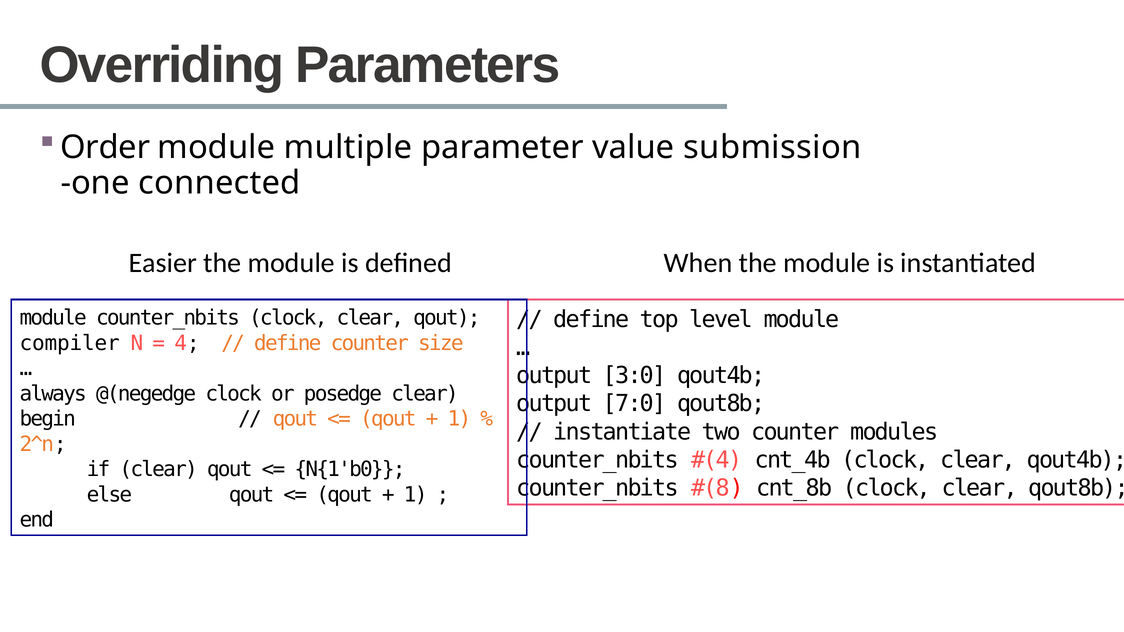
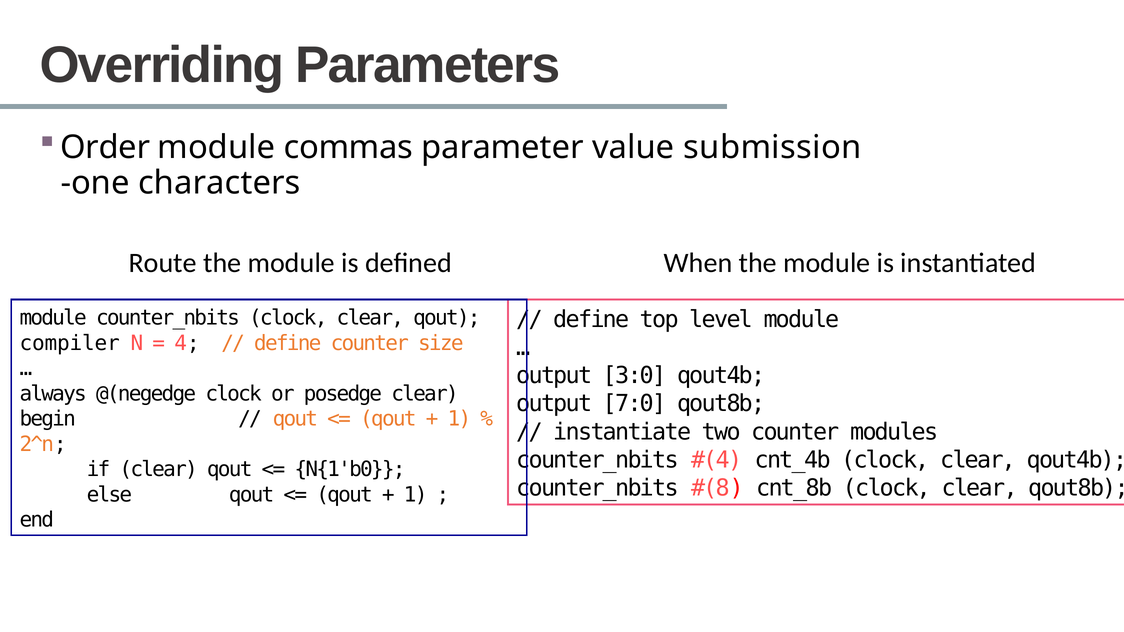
multiple: multiple -> commas
connected: connected -> characters
Easier: Easier -> Route
